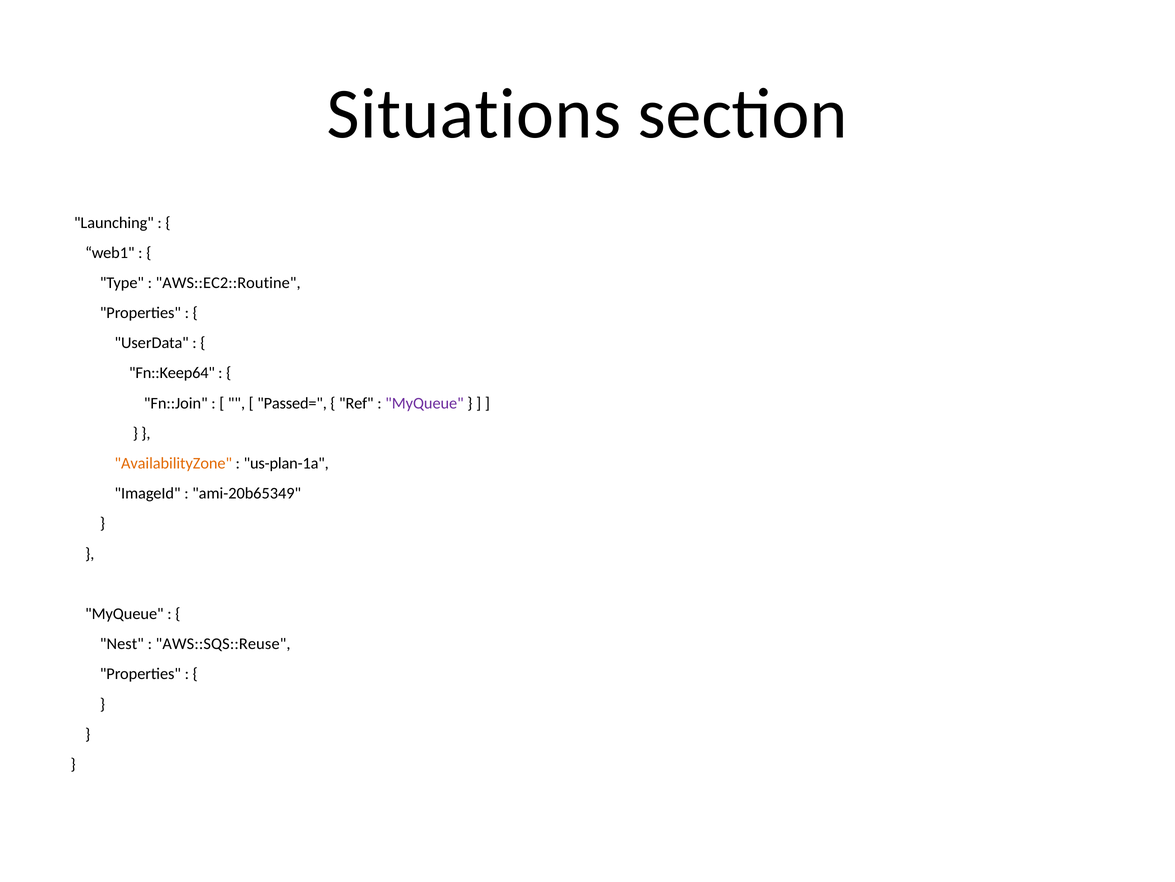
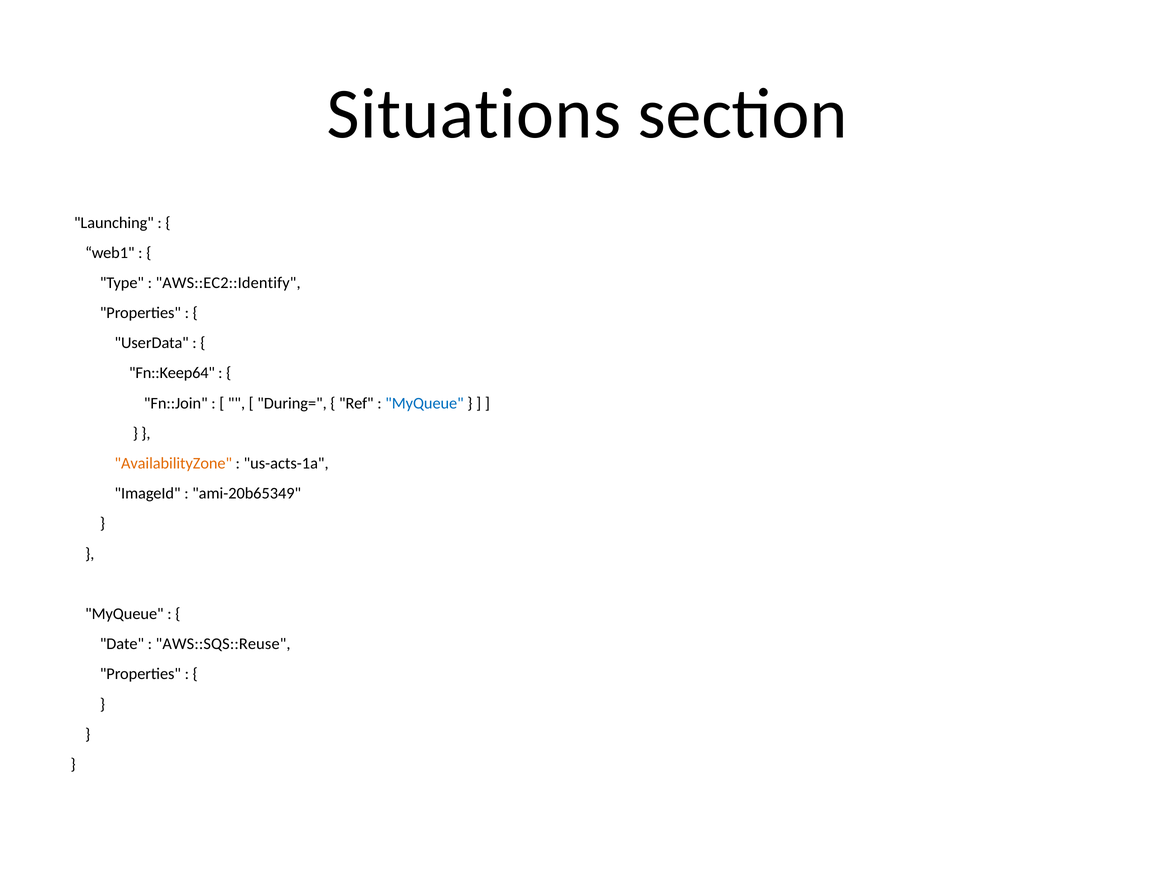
AWS::EC2::Routine: AWS::EC2::Routine -> AWS::EC2::Identify
Passed=: Passed= -> During=
MyQueue at (425, 403) colour: purple -> blue
us-plan-1a: us-plan-1a -> us-acts-1a
Nest: Nest -> Date
